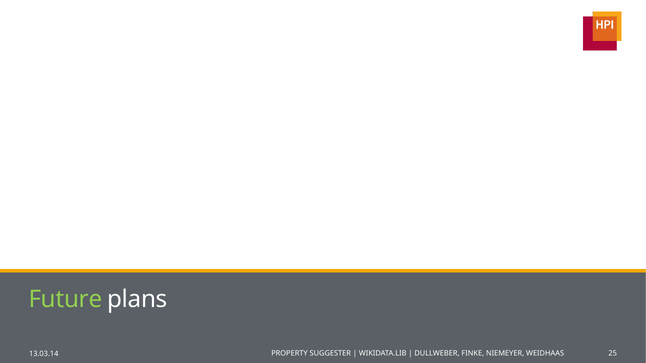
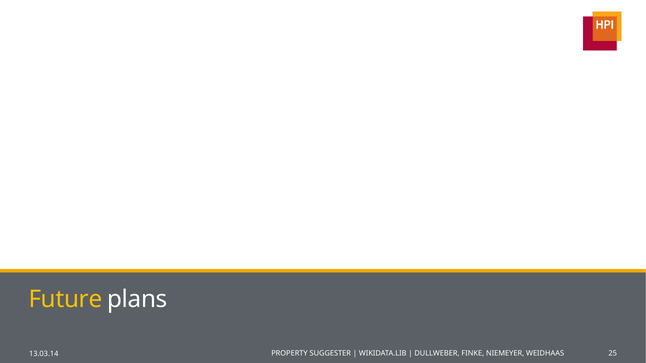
Future colour: light green -> yellow
